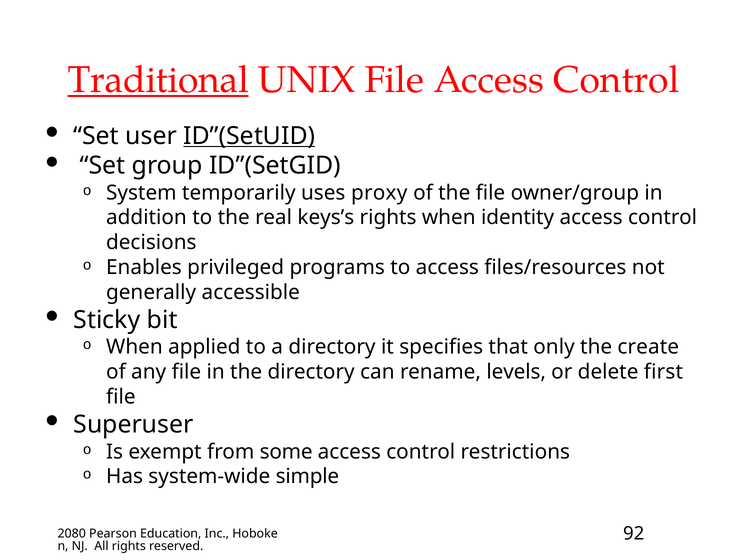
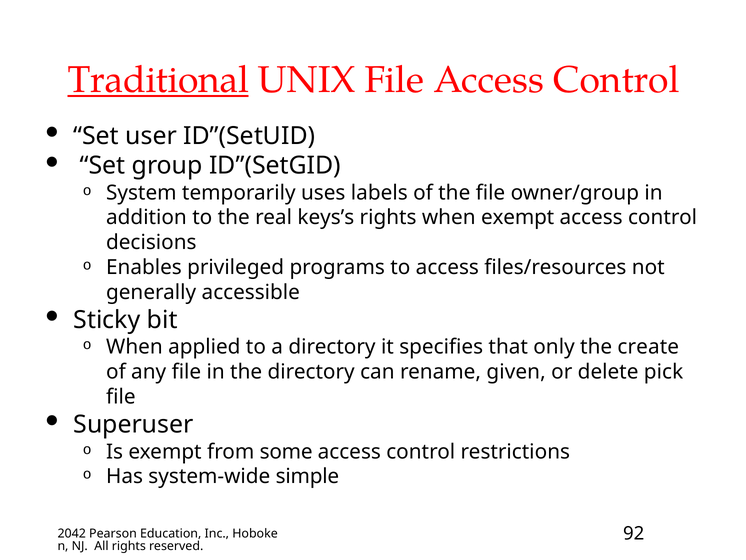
ID”(SetUID underline: present -> none
proxy: proxy -> labels
when identity: identity -> exempt
levels: levels -> given
first: first -> pick
2080: 2080 -> 2042
